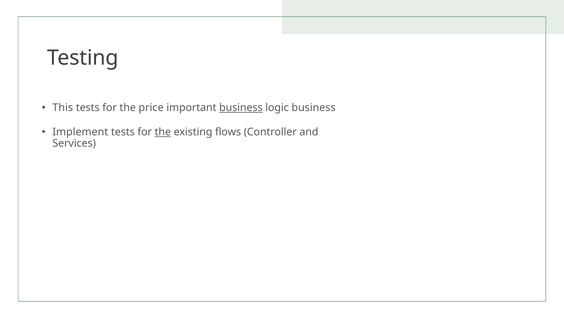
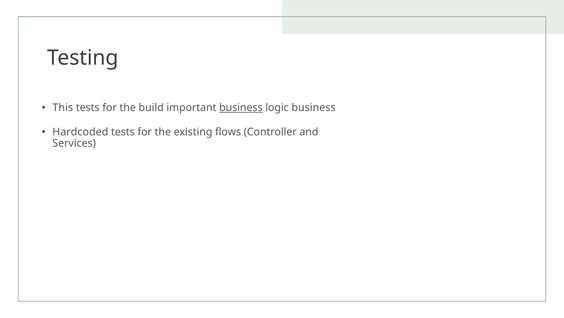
price: price -> build
Implement: Implement -> Hardcoded
the at (163, 132) underline: present -> none
